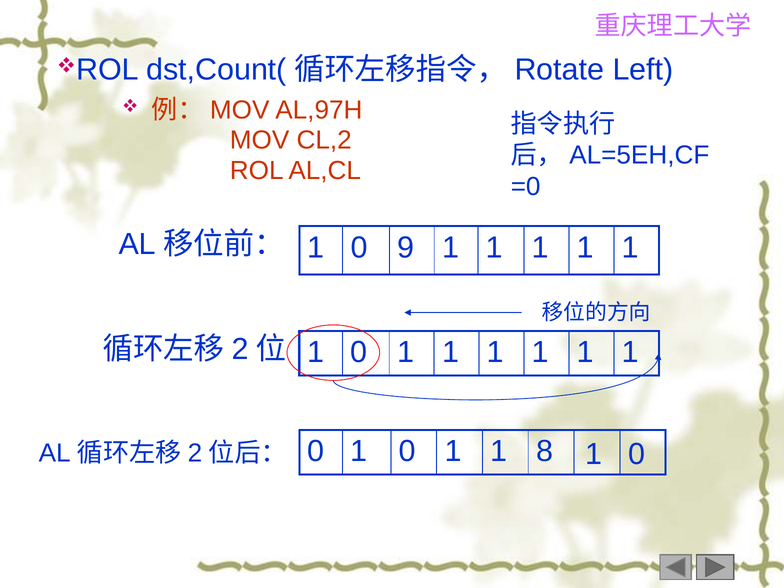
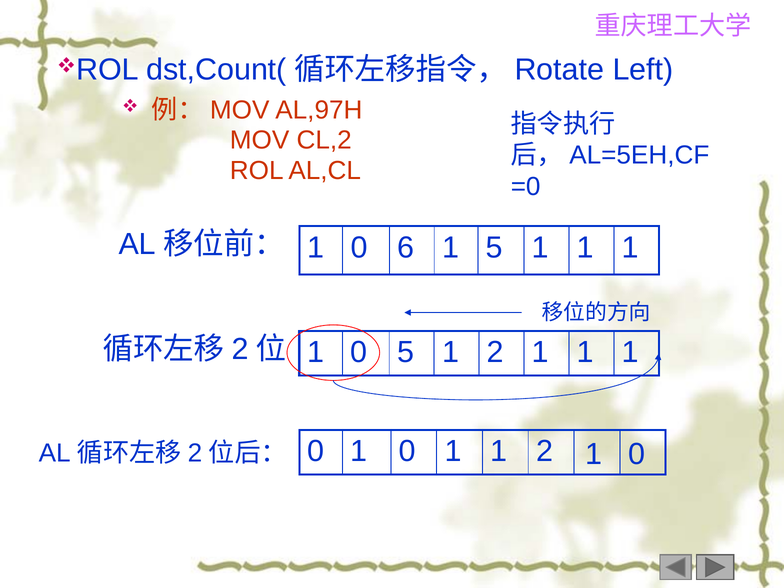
9: 9 -> 6
1 at (494, 248): 1 -> 5
1 at (406, 352): 1 -> 5
1 at (495, 352): 1 -> 2
1 1 8: 8 -> 2
